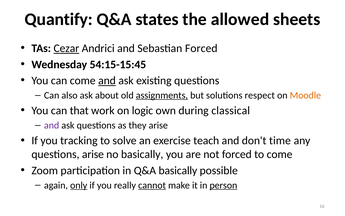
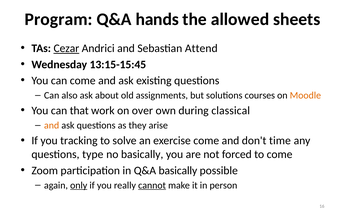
Quantify: Quantify -> Program
states: states -> hands
Sebastian Forced: Forced -> Attend
54:15-15:45: 54:15-15:45 -> 13:15-15:45
and at (107, 80) underline: present -> none
assignments underline: present -> none
respect: respect -> courses
logic: logic -> over
and at (52, 125) colour: purple -> orange
exercise teach: teach -> come
questions arise: arise -> type
person underline: present -> none
